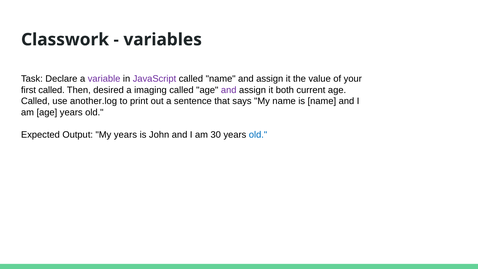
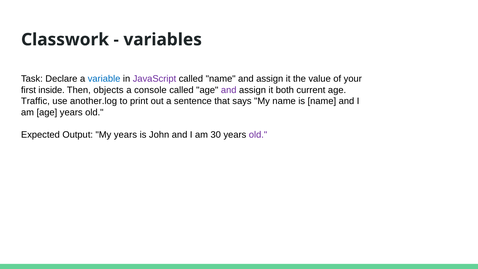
variable colour: purple -> blue
first called: called -> inside
desired: desired -> objects
imaging: imaging -> console
Called at (35, 101): Called -> Traffic
old at (258, 135) colour: blue -> purple
